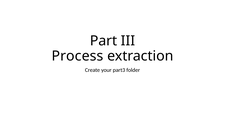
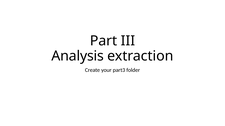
Process: Process -> Analysis
